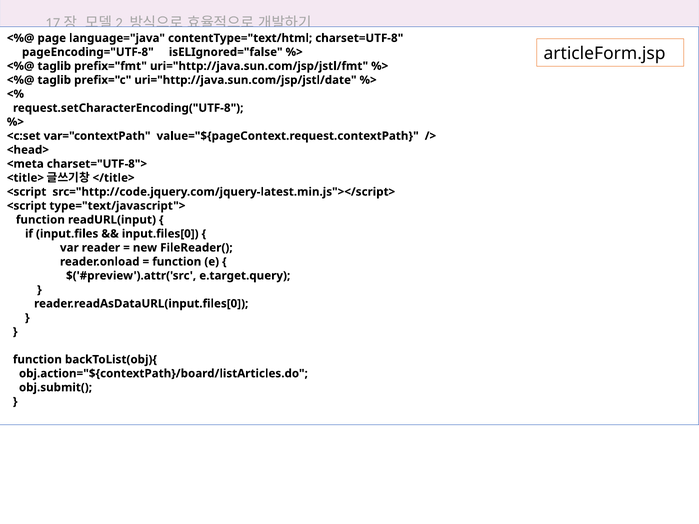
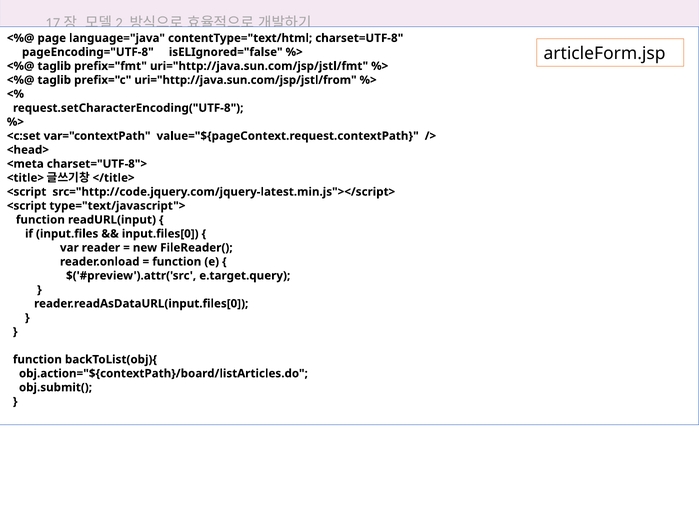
uri="http://java.sun.com/jsp/jstl/date: uri="http://java.sun.com/jsp/jstl/date -> uri="http://java.sun.com/jsp/jstl/from
